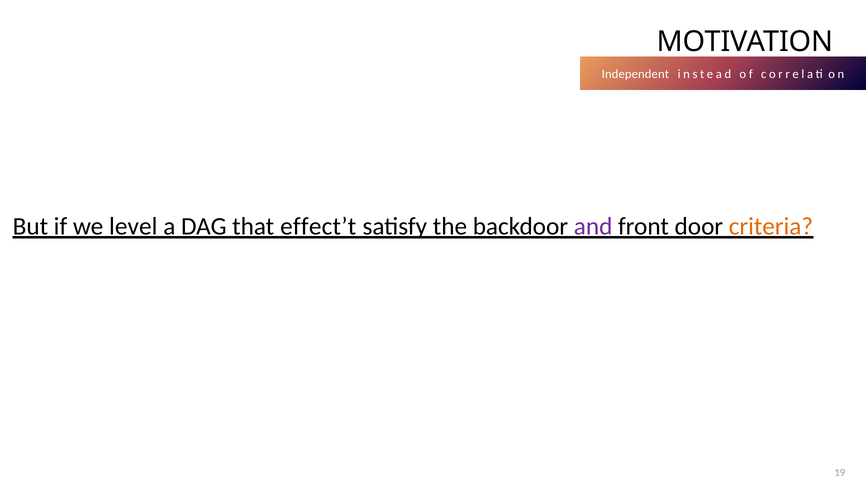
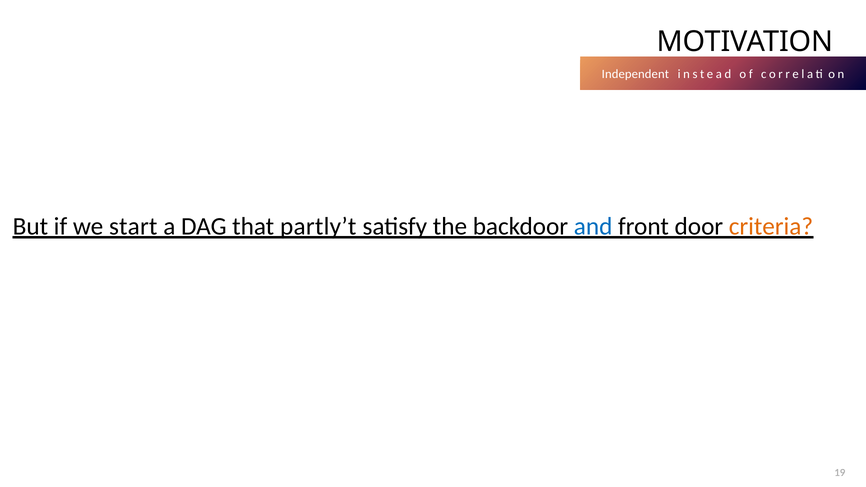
level: level -> start
effect’t: effect’t -> partly’t
and colour: purple -> blue
